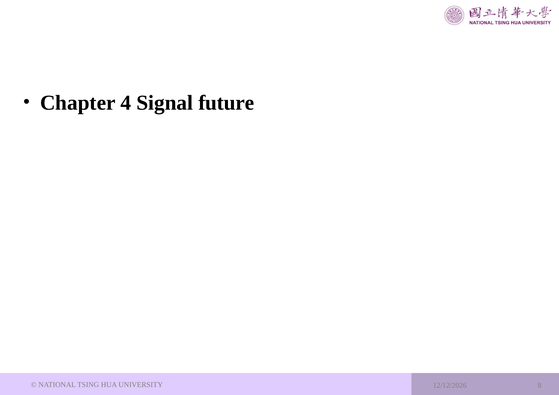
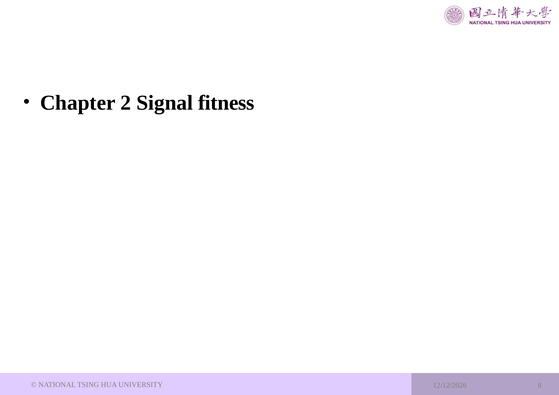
4: 4 -> 2
future: future -> fitness
